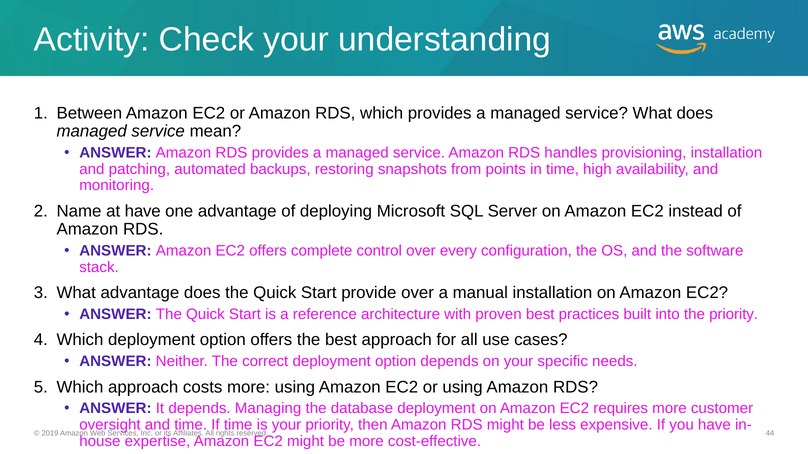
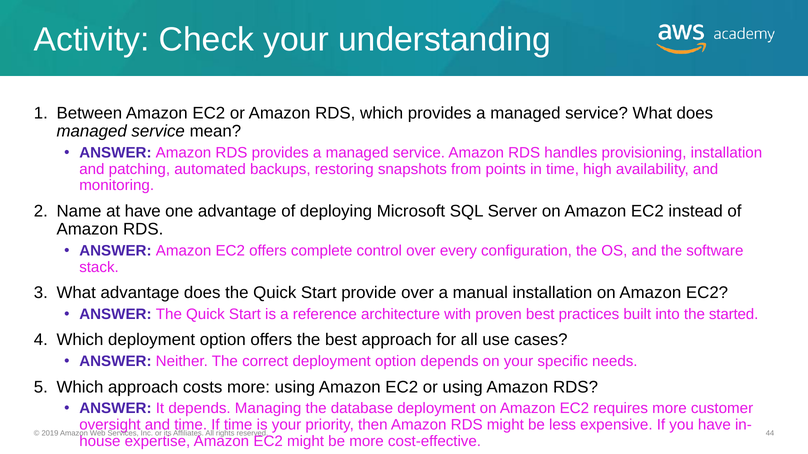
the priority: priority -> started
